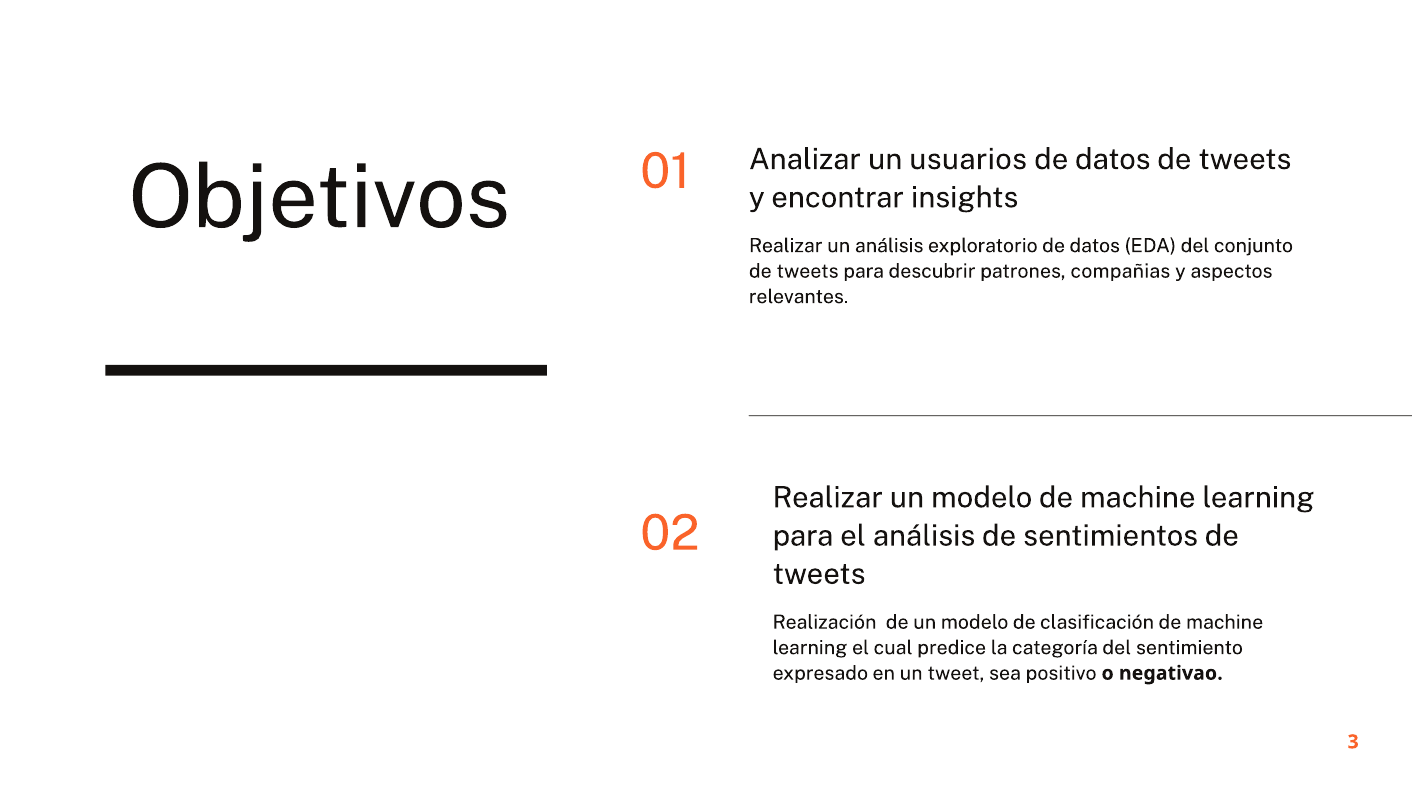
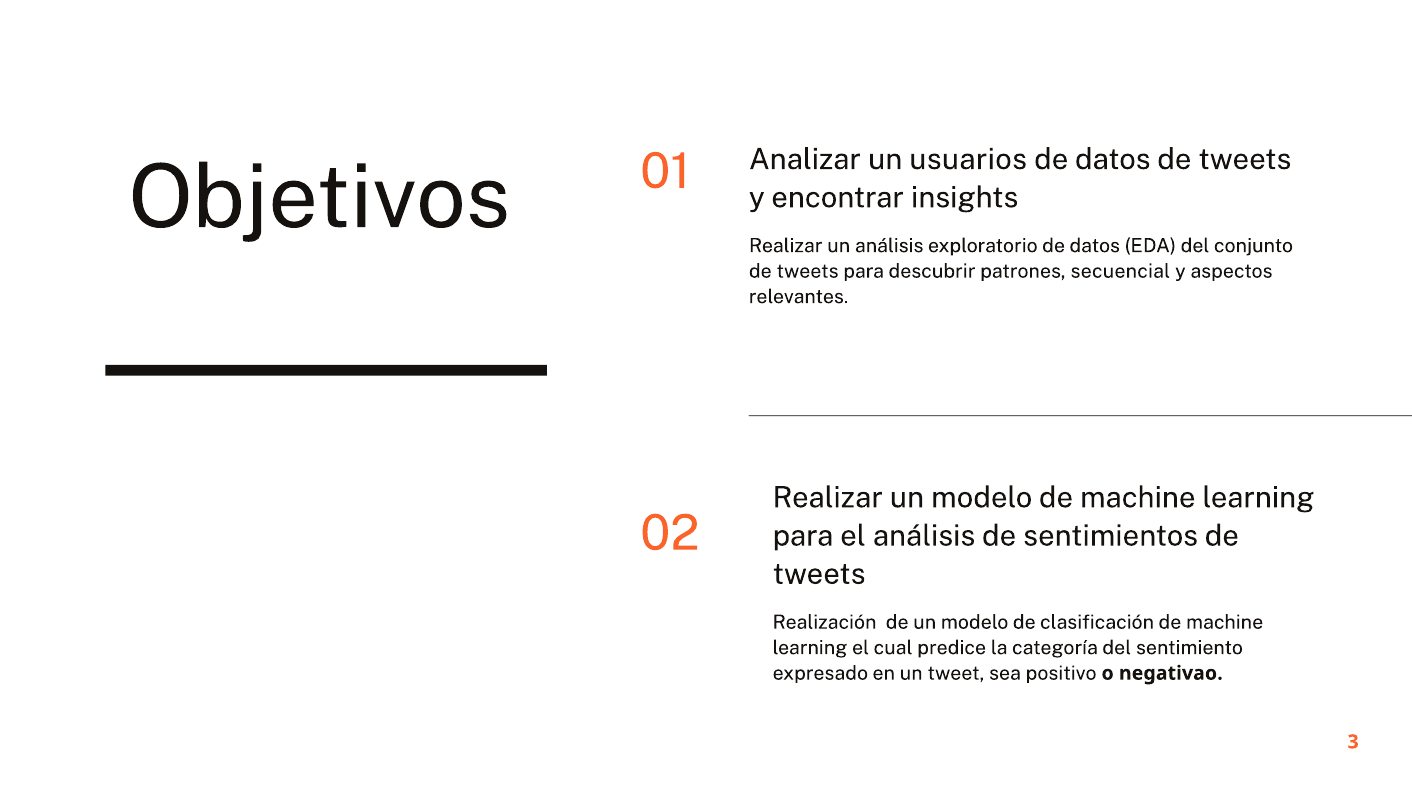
compañias: compañias -> secuencial
